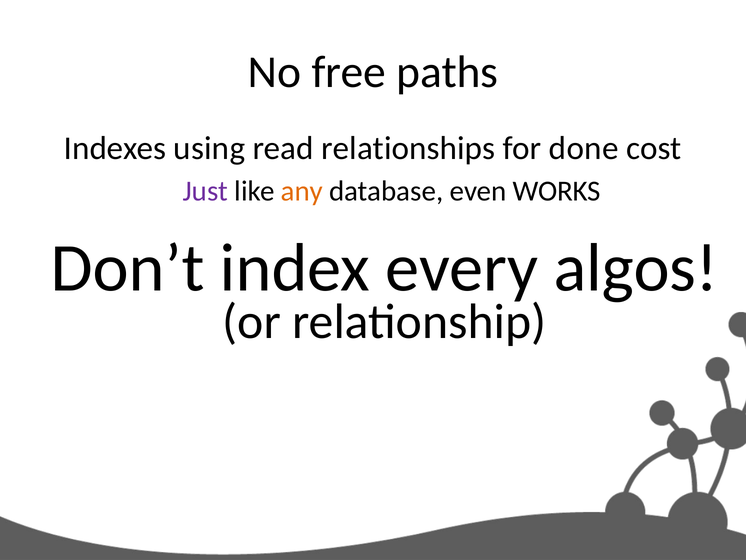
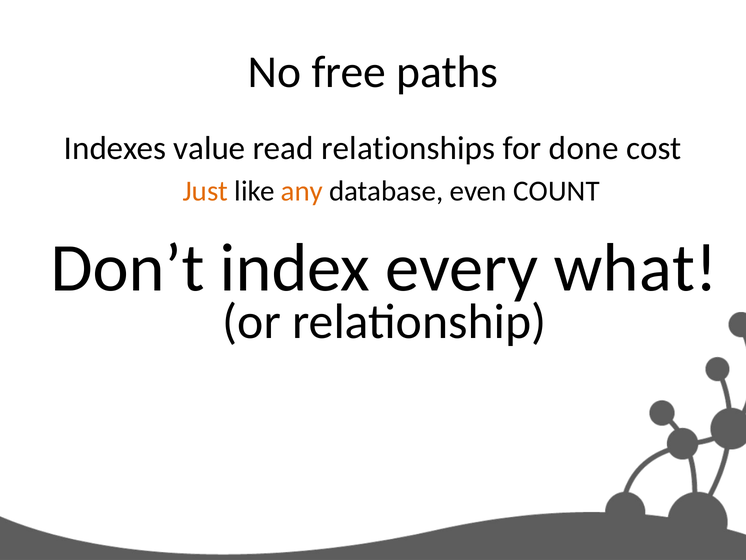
using: using -> value
Just colour: purple -> orange
WORKS: WORKS -> COUNT
algos: algos -> what
